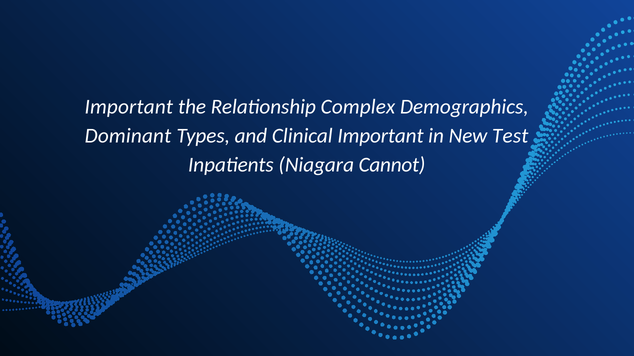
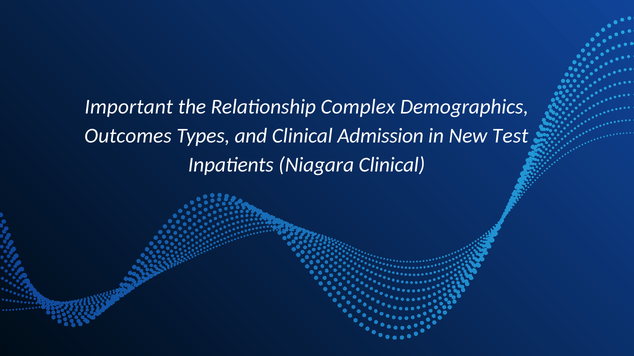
Dominant: Dominant -> Outcomes
Clinical Important: Important -> Admission
Niagara Cannot: Cannot -> Clinical
